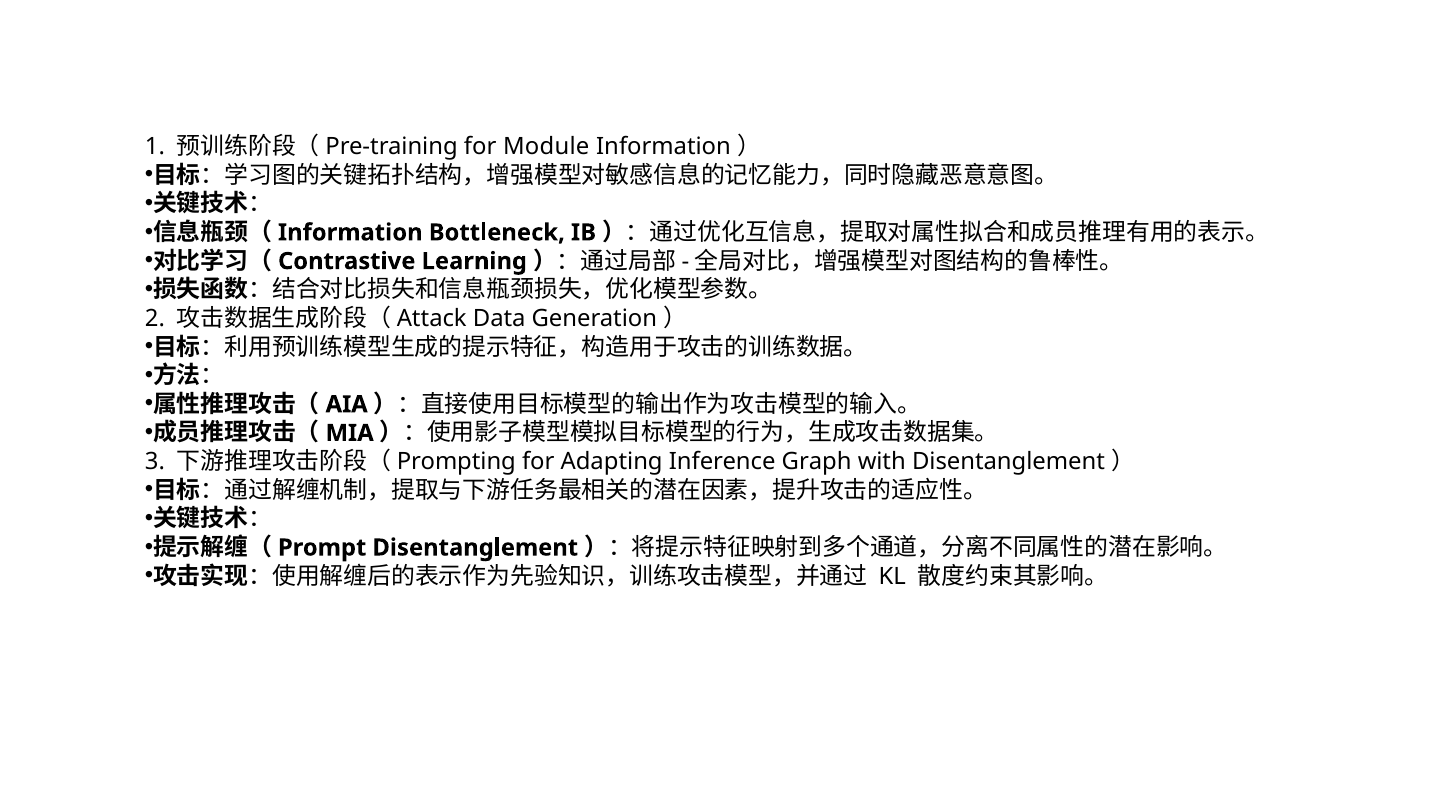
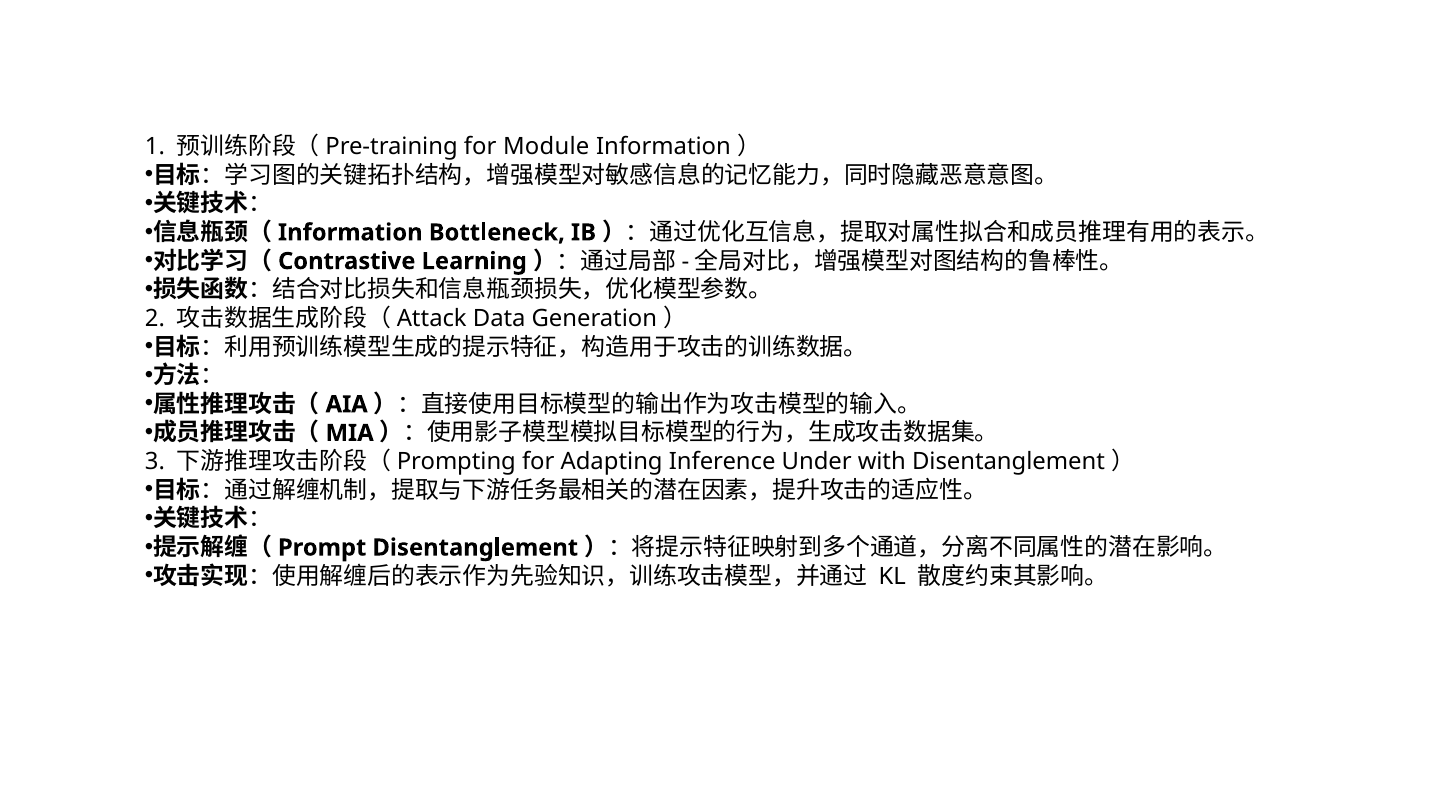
Graph: Graph -> Under
